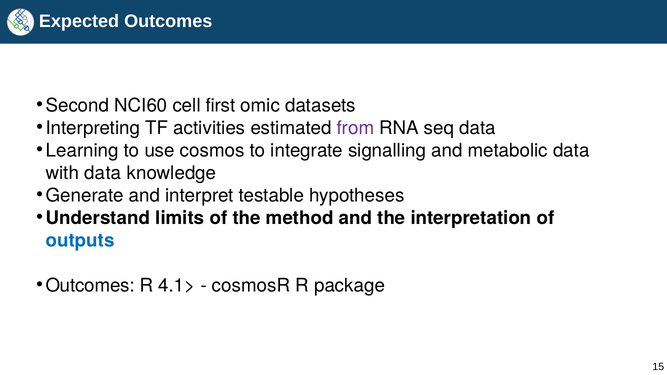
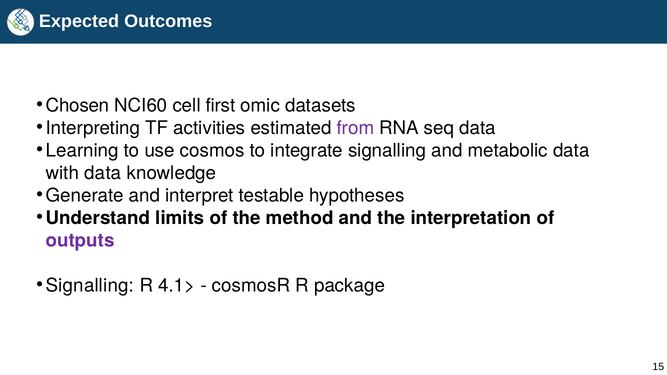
Second: Second -> Chosen
outputs colour: blue -> purple
Outcomes at (90, 285): Outcomes -> Signalling
